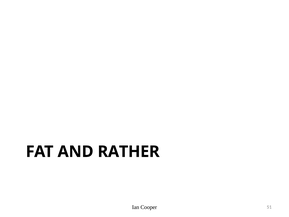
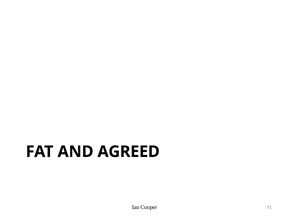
RATHER: RATHER -> AGREED
